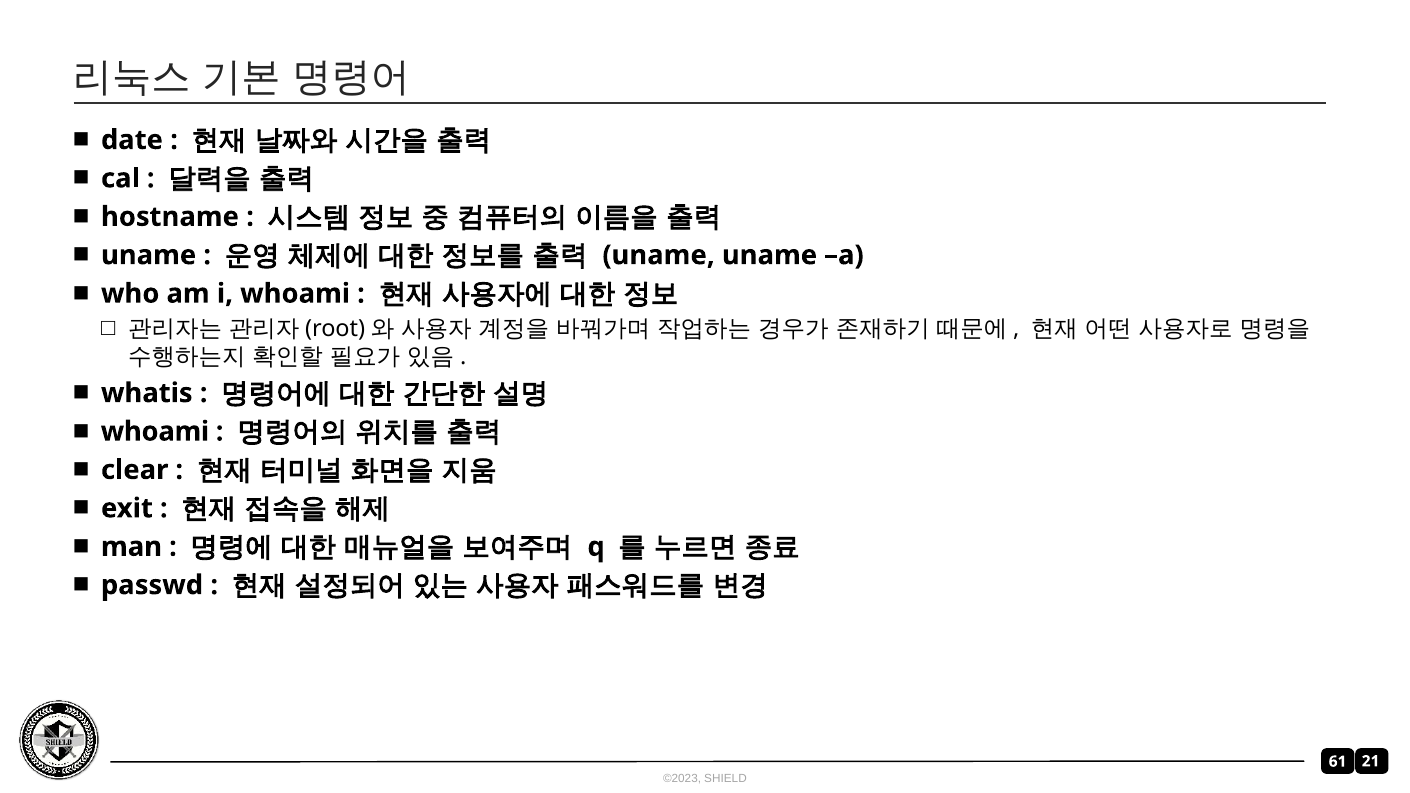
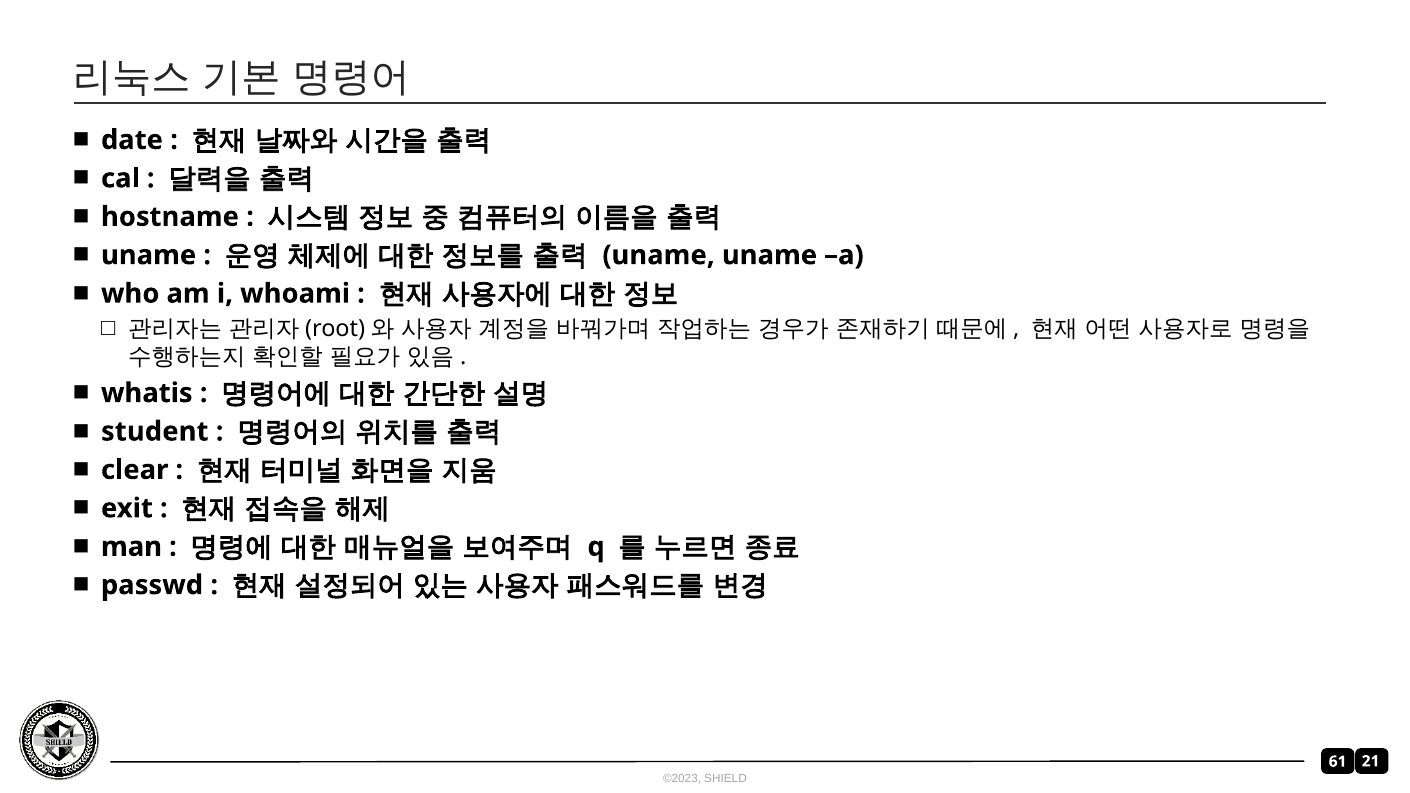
whoami at (155, 432): whoami -> student
